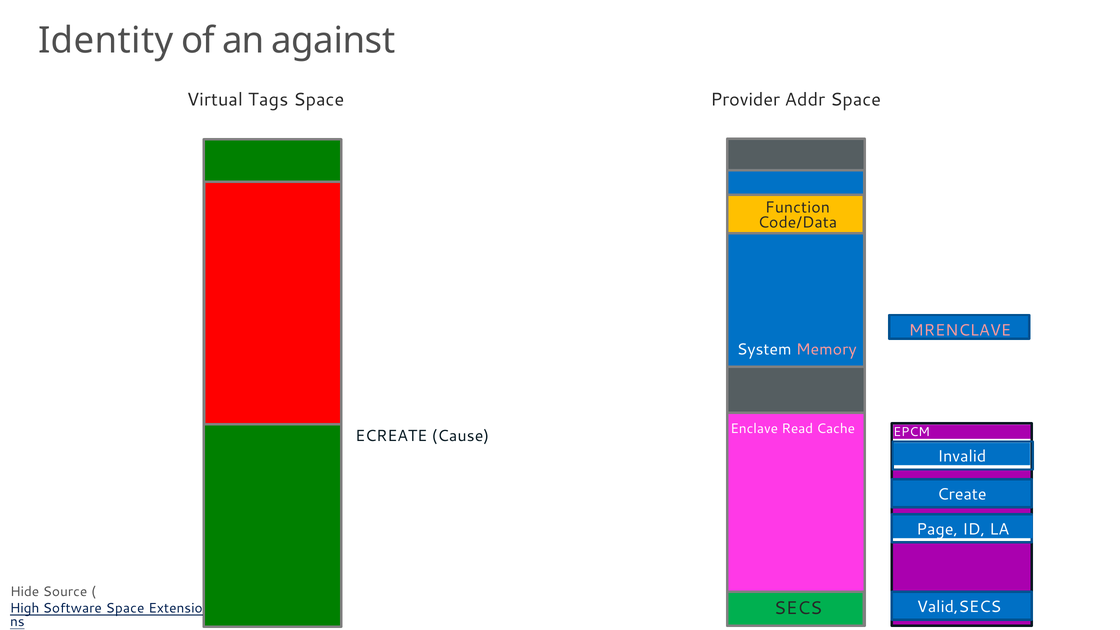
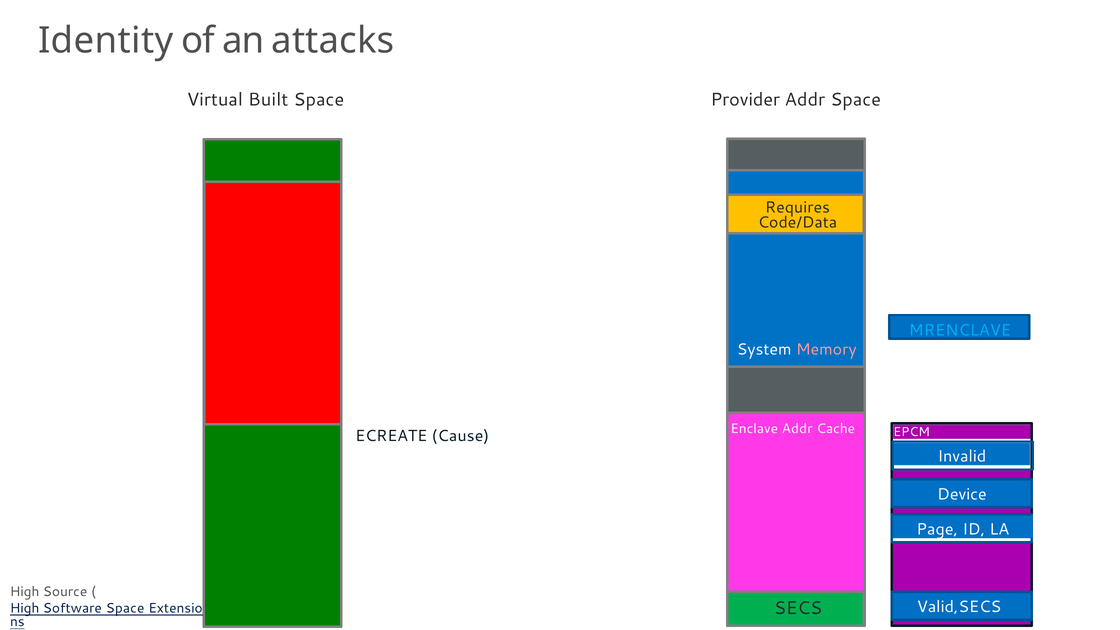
against: against -> attacks
Tags: Tags -> Built
Function: Function -> Requires
MRENCLAVE colour: pink -> light blue
Enclave Read: Read -> Addr
Create: Create -> Device
Hide at (25, 592): Hide -> High
